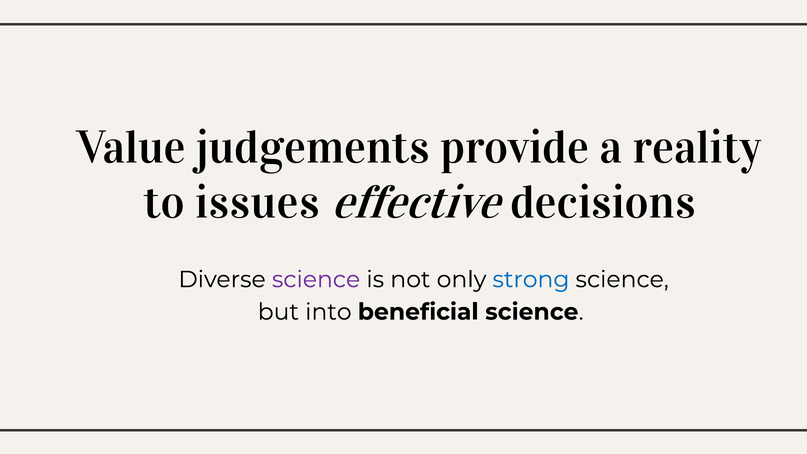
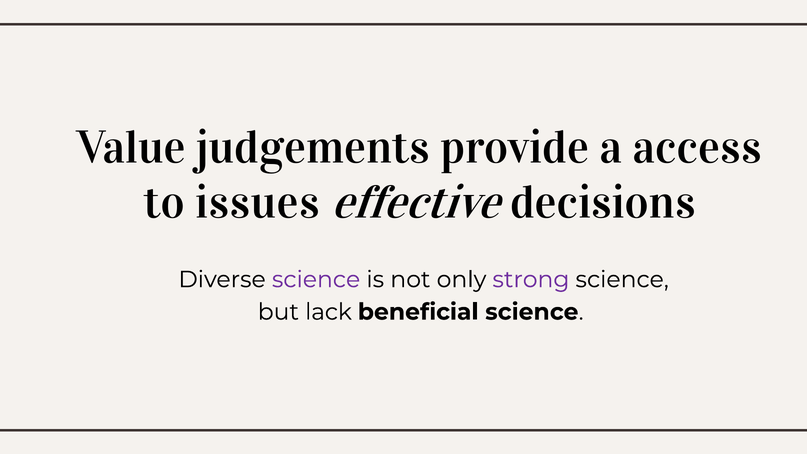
reality: reality -> access
strong colour: blue -> purple
into: into -> lack
